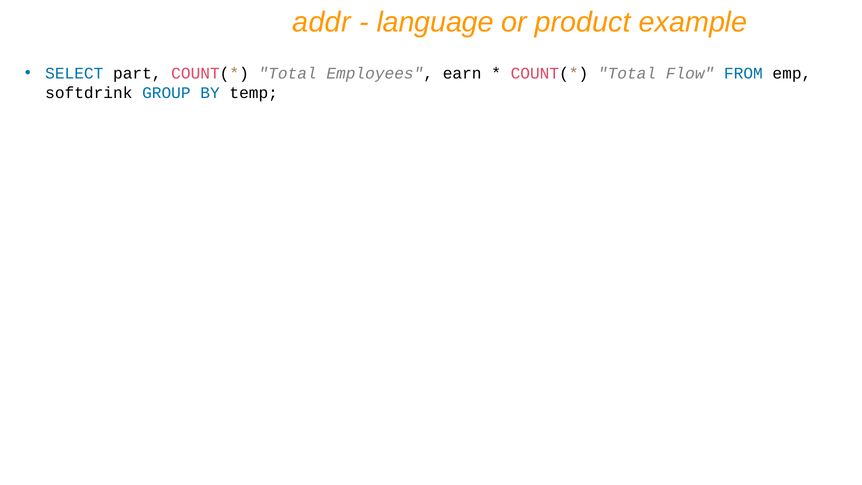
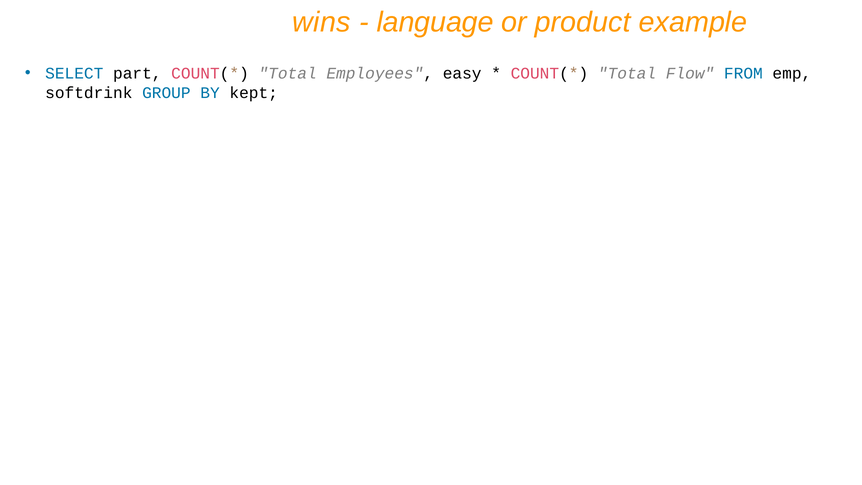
addr: addr -> wins
earn: earn -> easy
temp: temp -> kept
